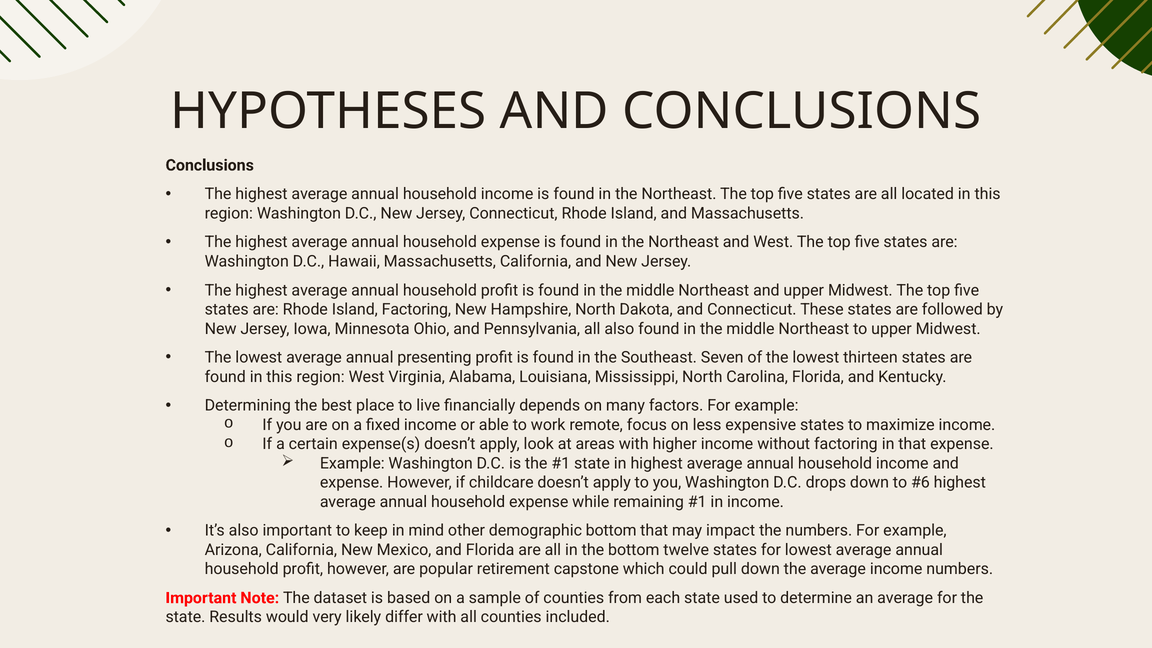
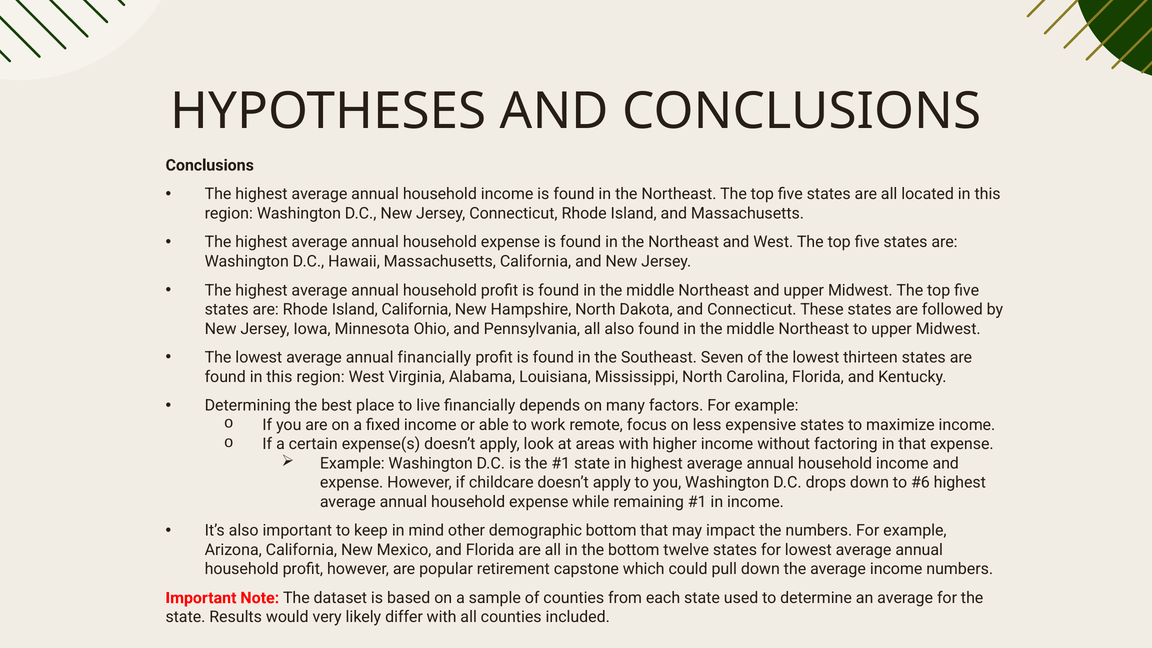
Island Factoring: Factoring -> California
annual presenting: presenting -> financially
